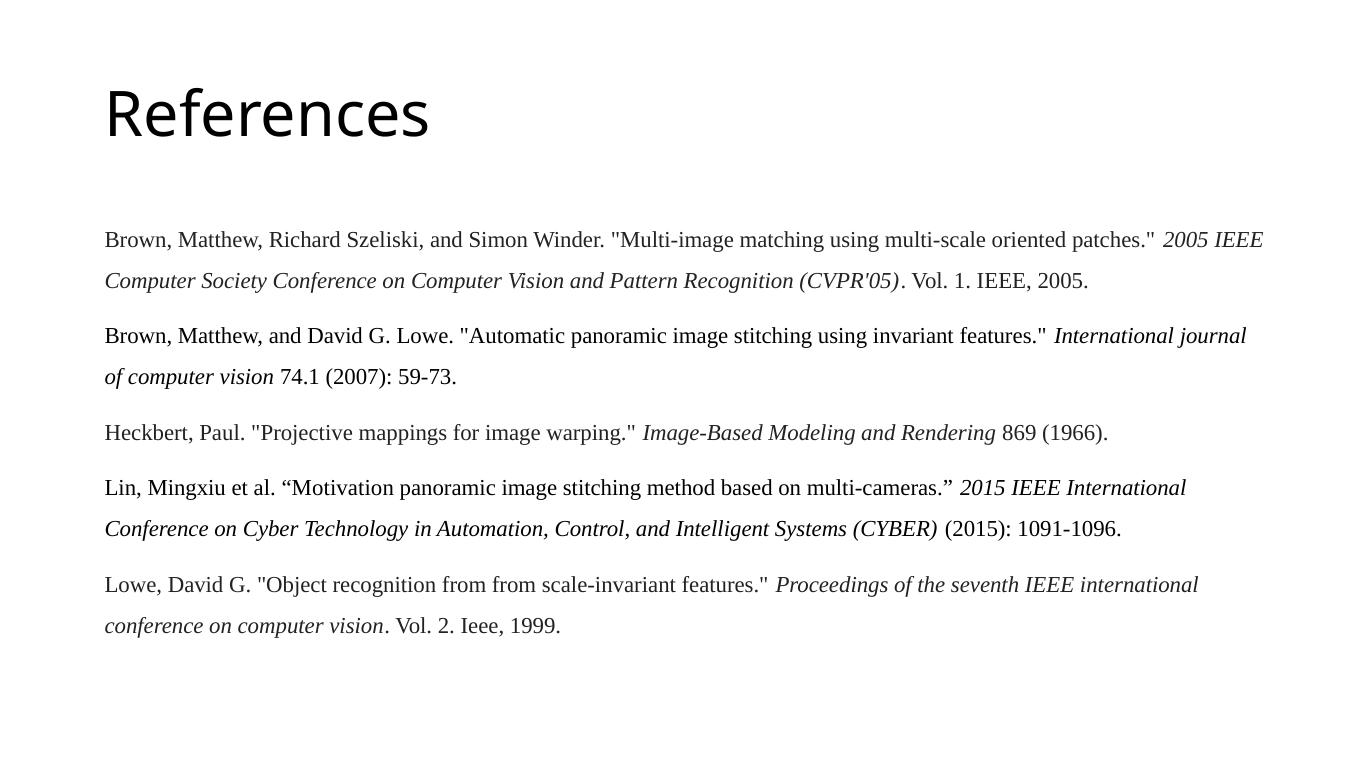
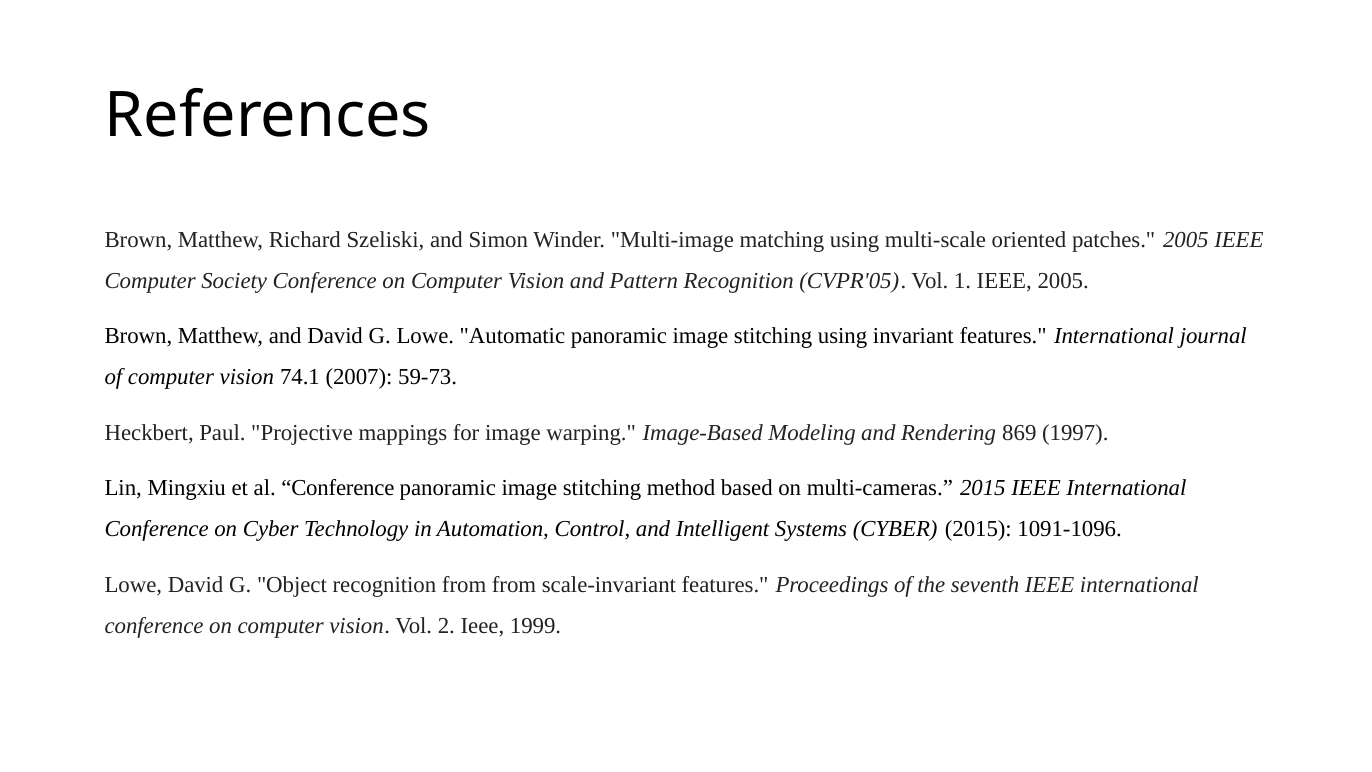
1966: 1966 -> 1997
al Motivation: Motivation -> Conference
